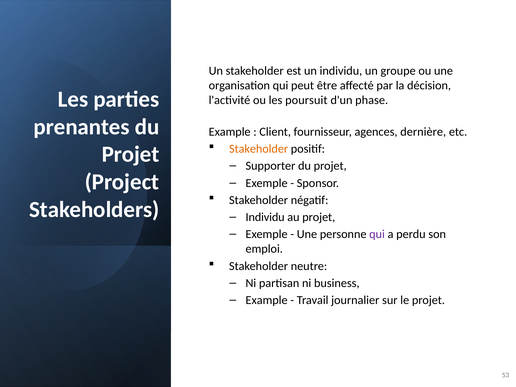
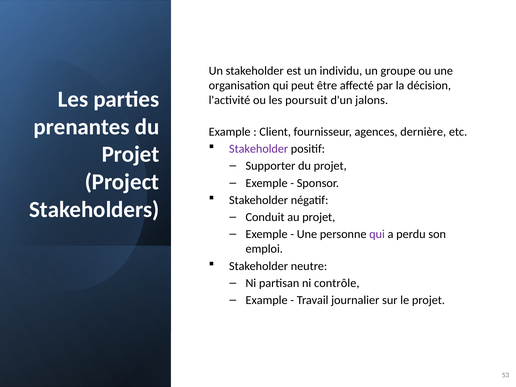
phase: phase -> jalons
Stakeholder at (259, 149) colour: orange -> purple
Individu at (265, 217): Individu -> Conduit
business: business -> contrôle
